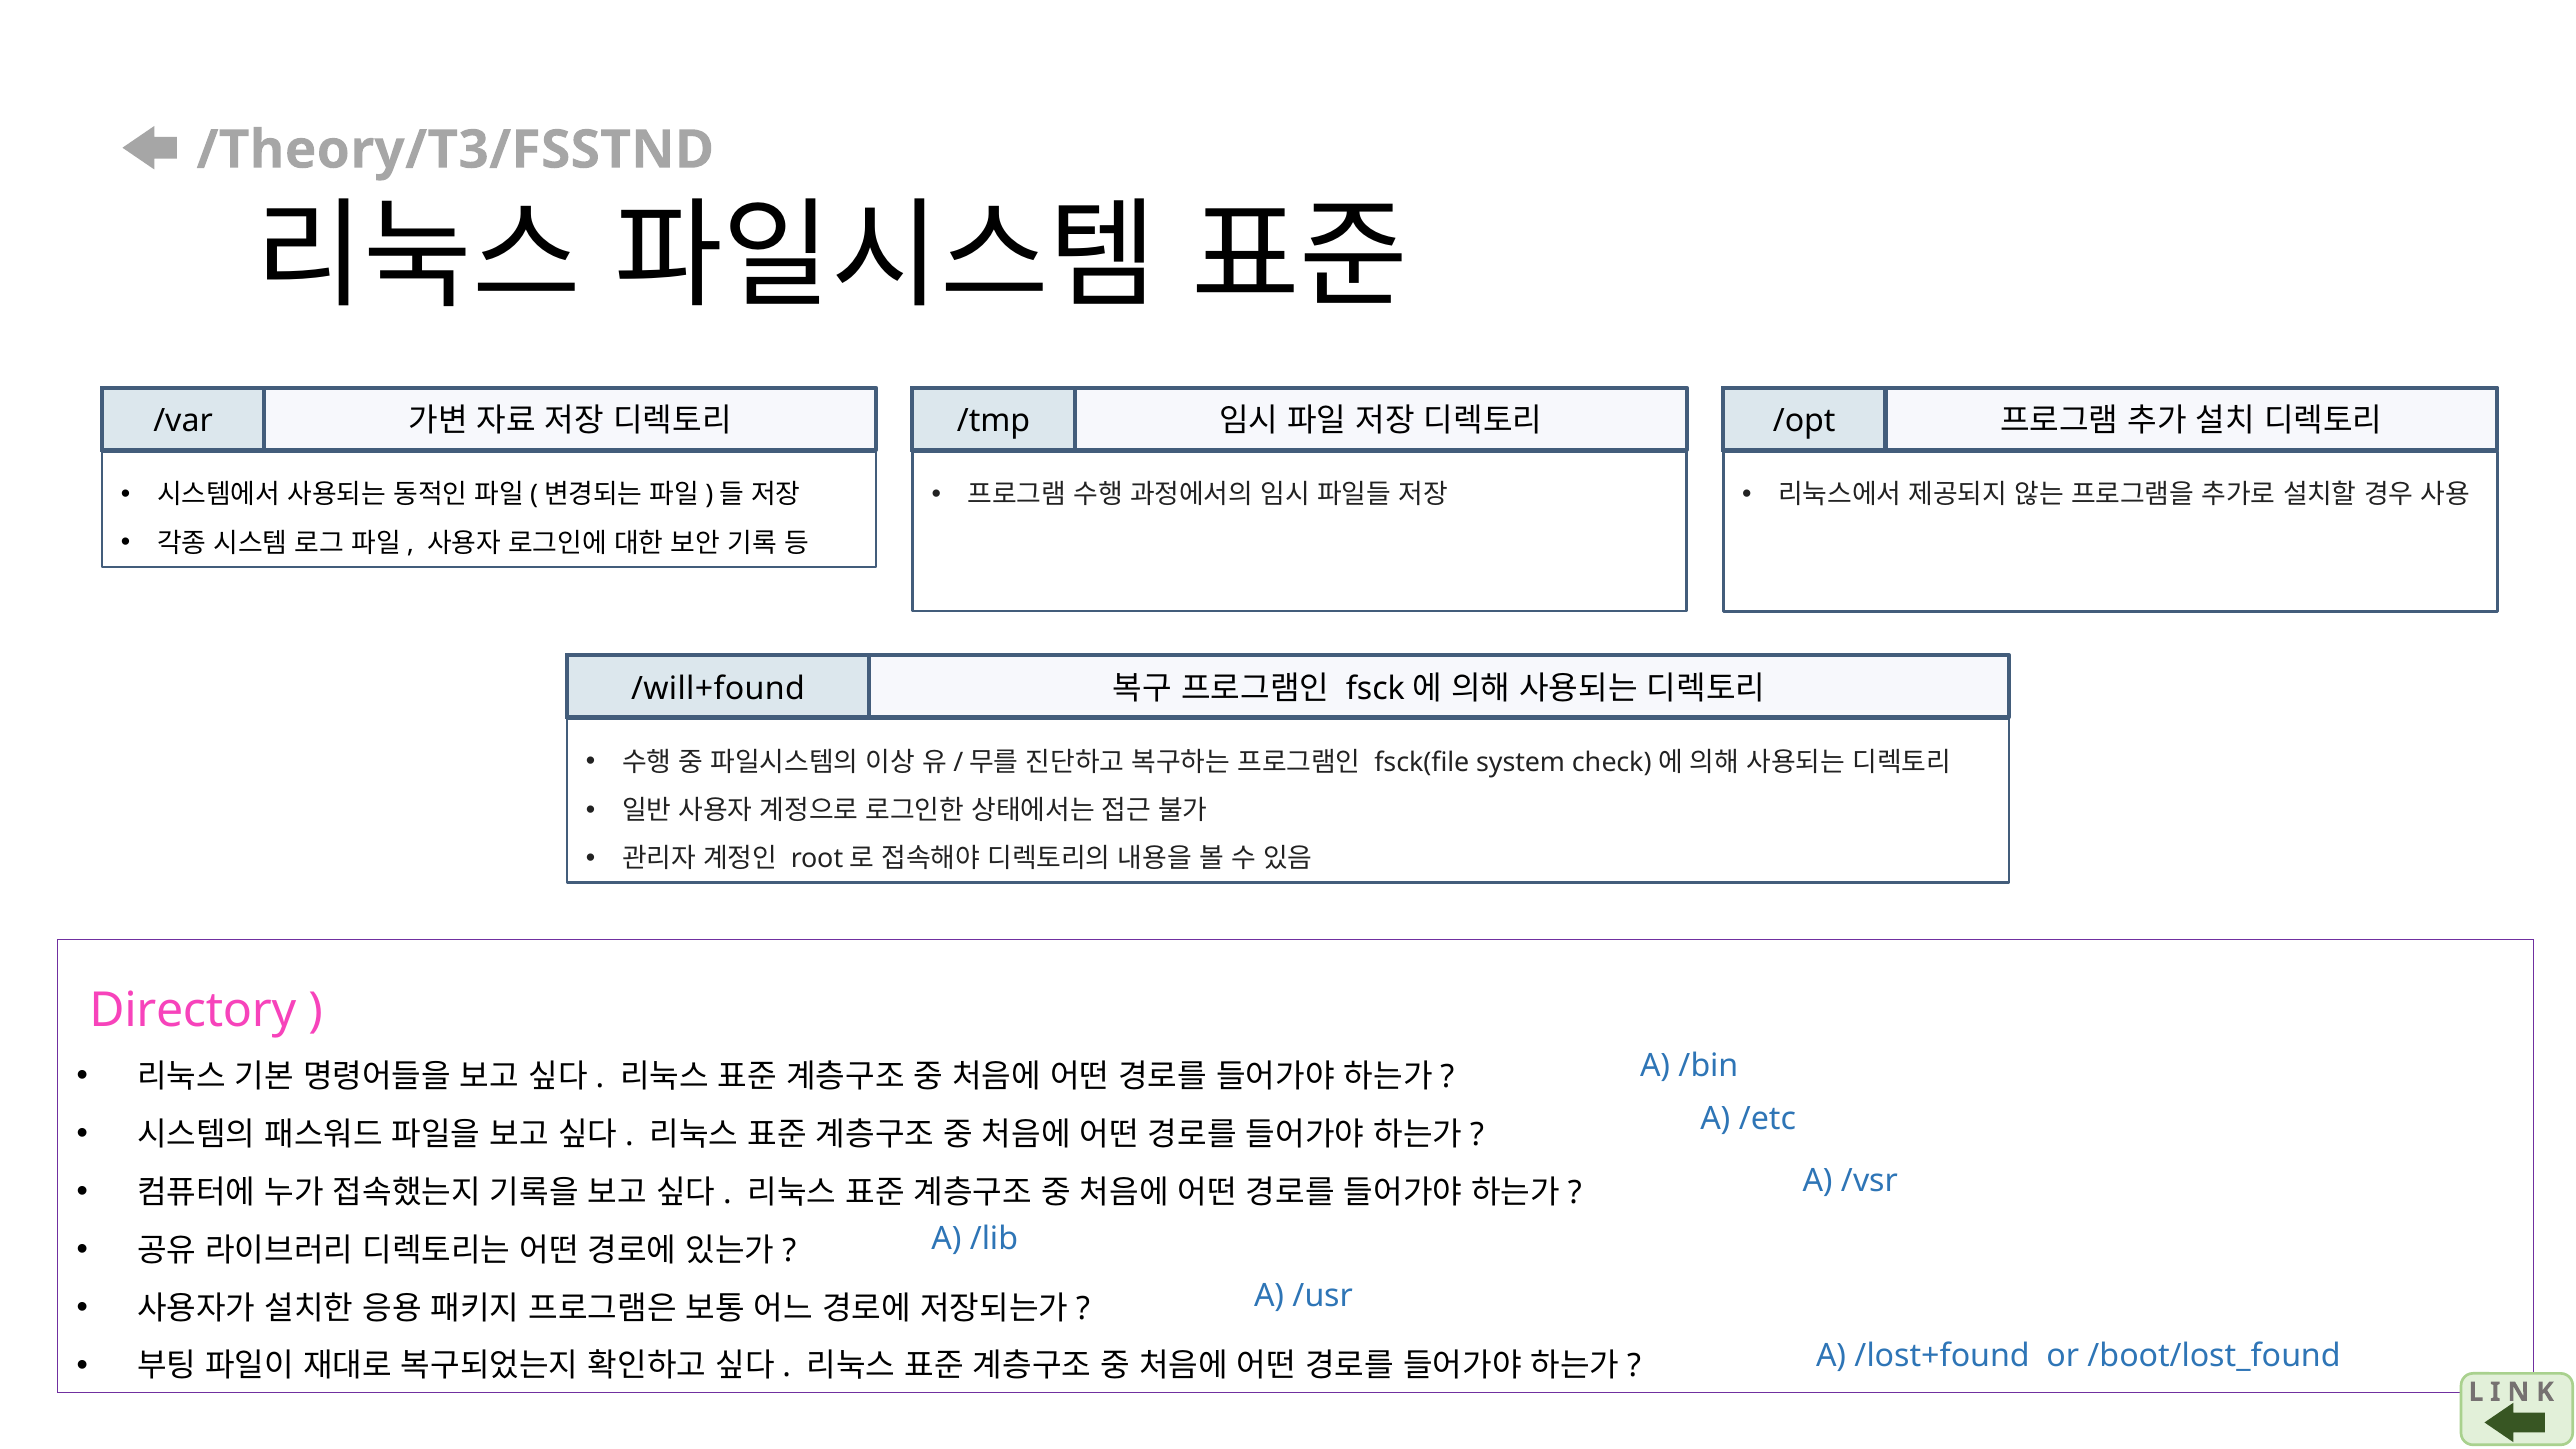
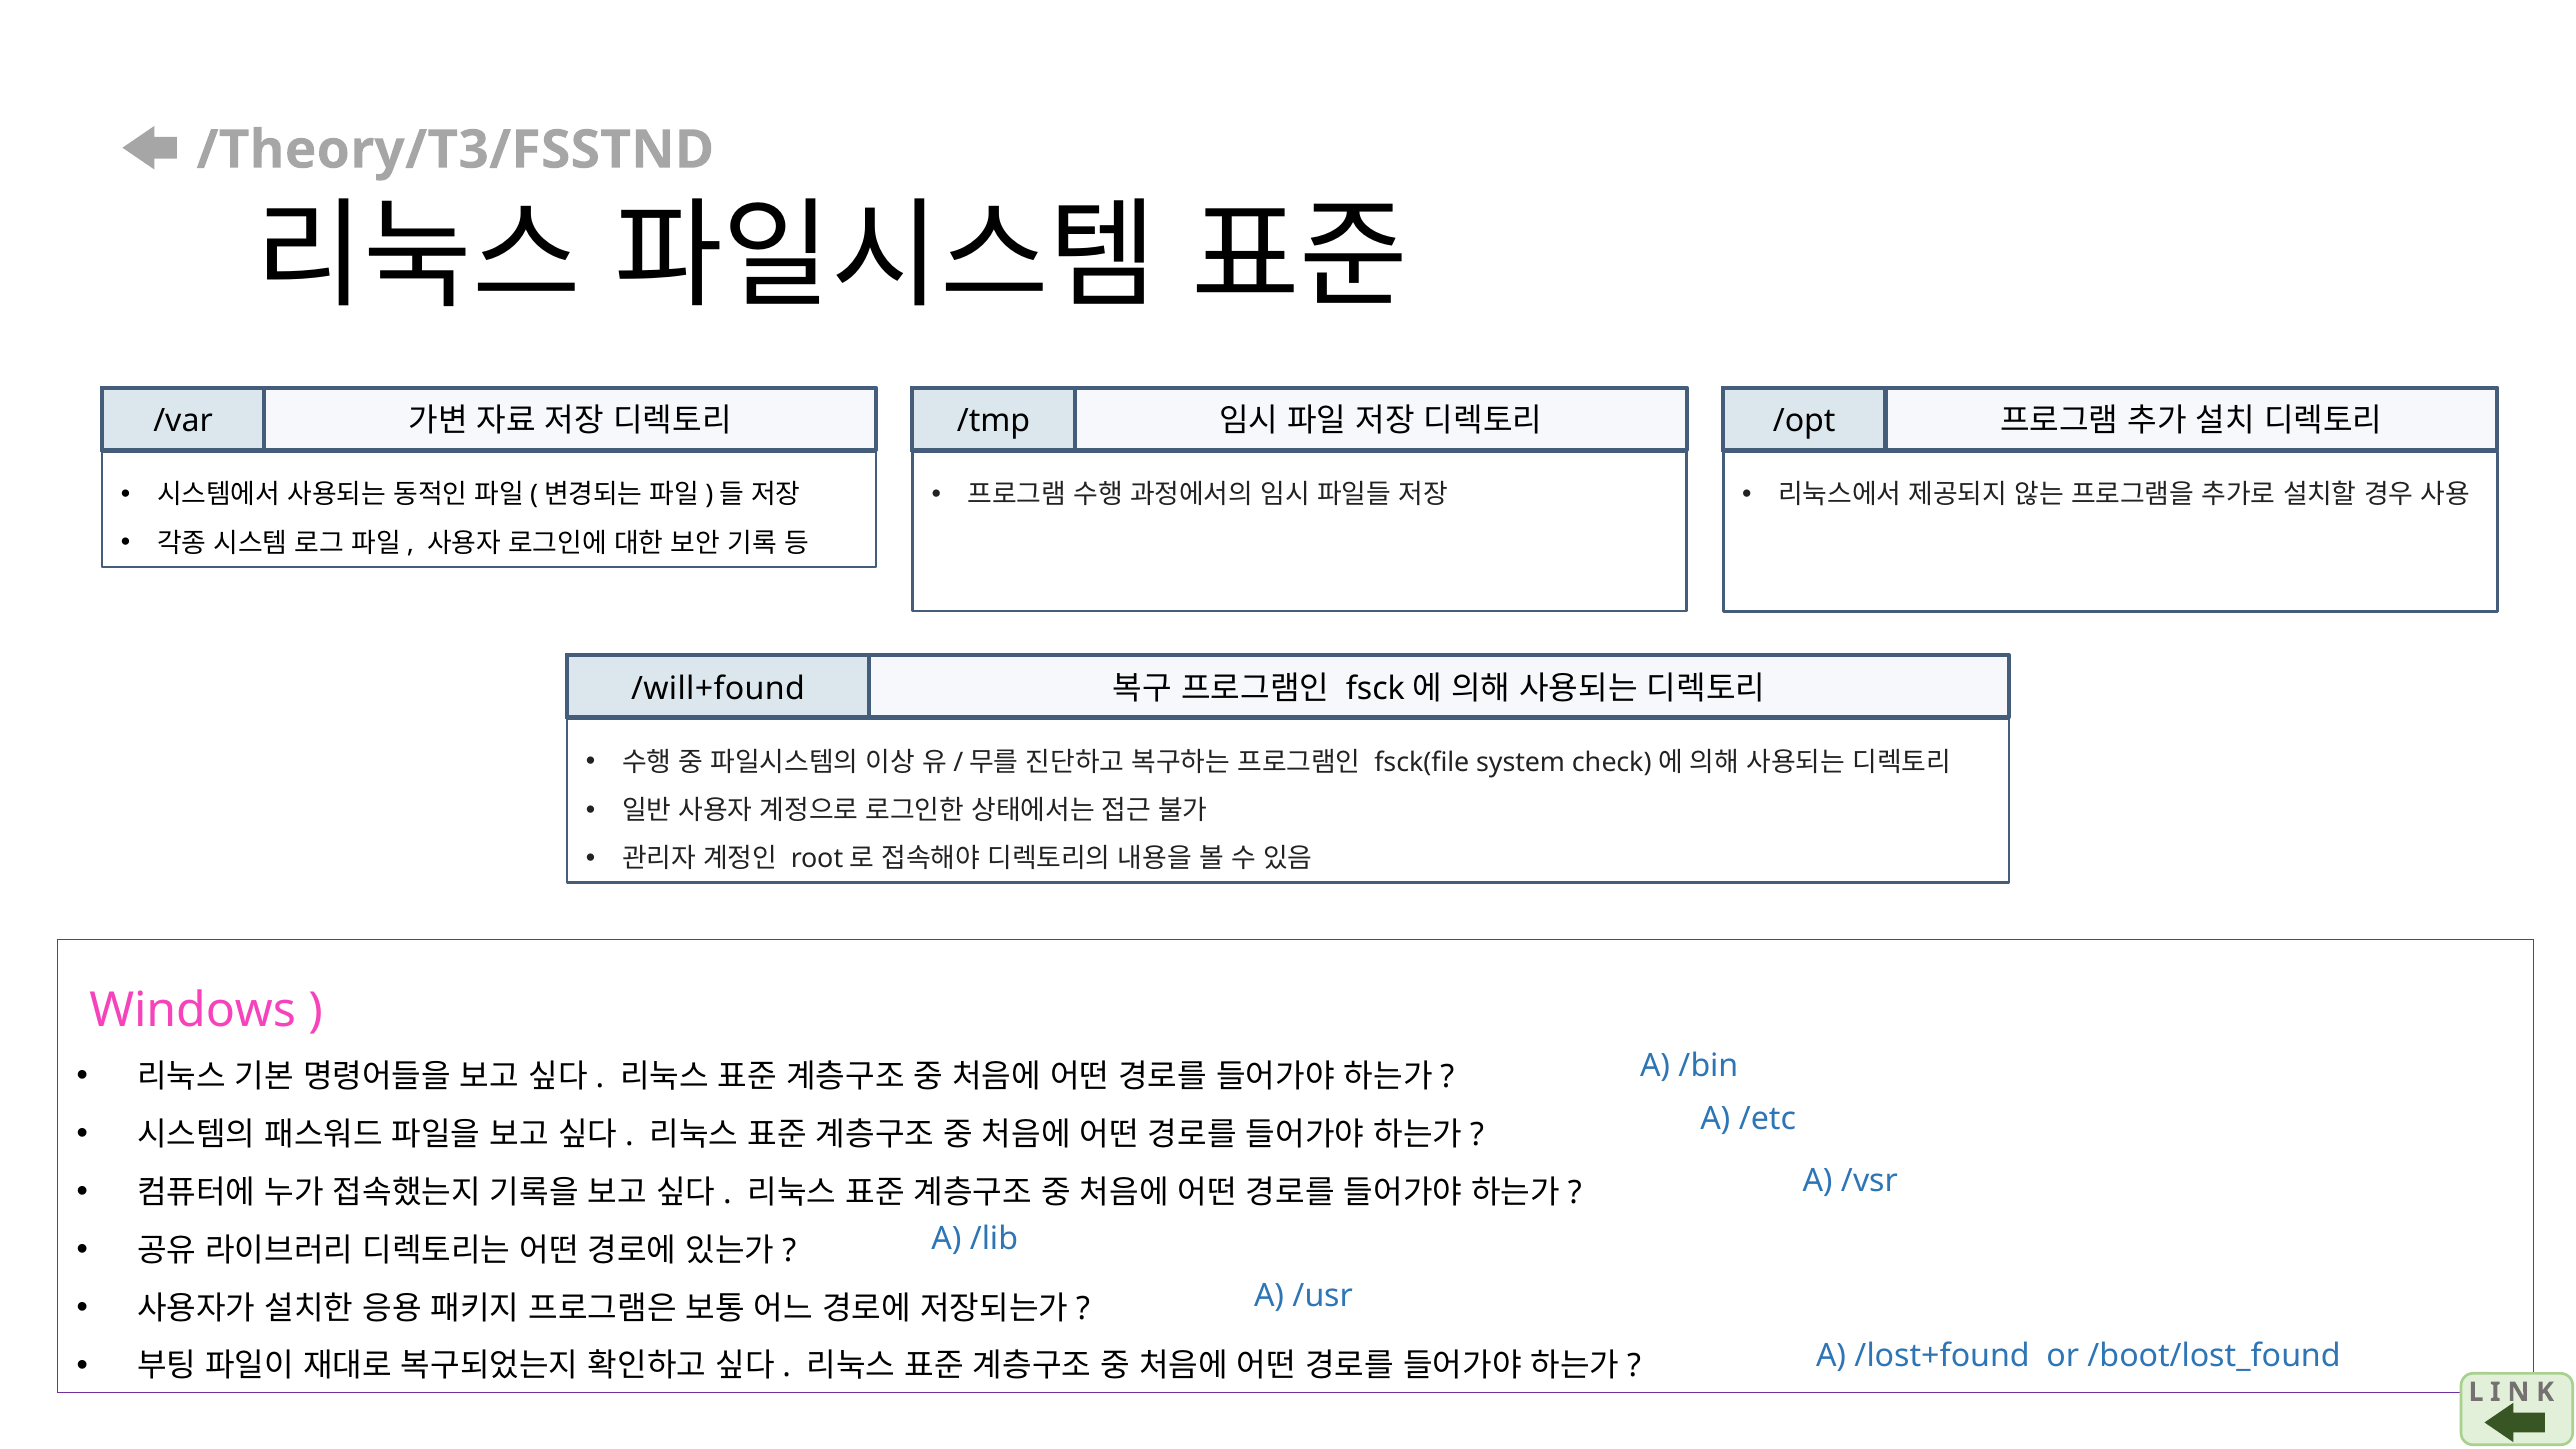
Directory: Directory -> Windows
